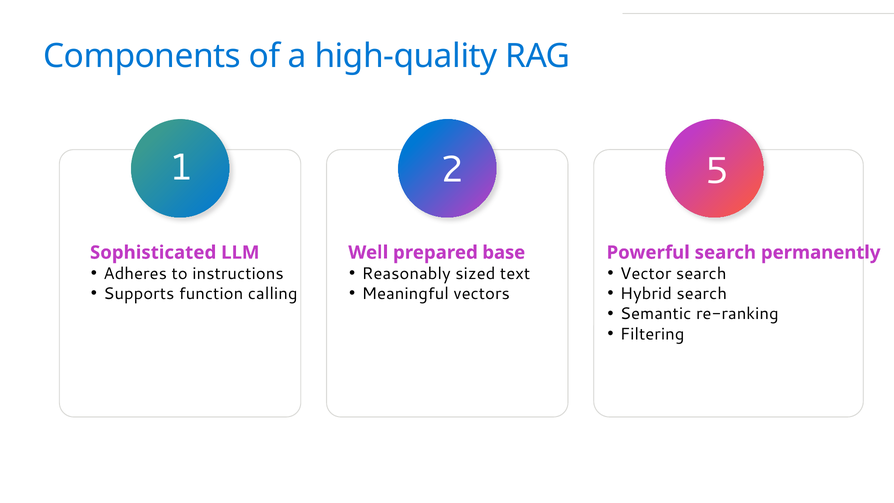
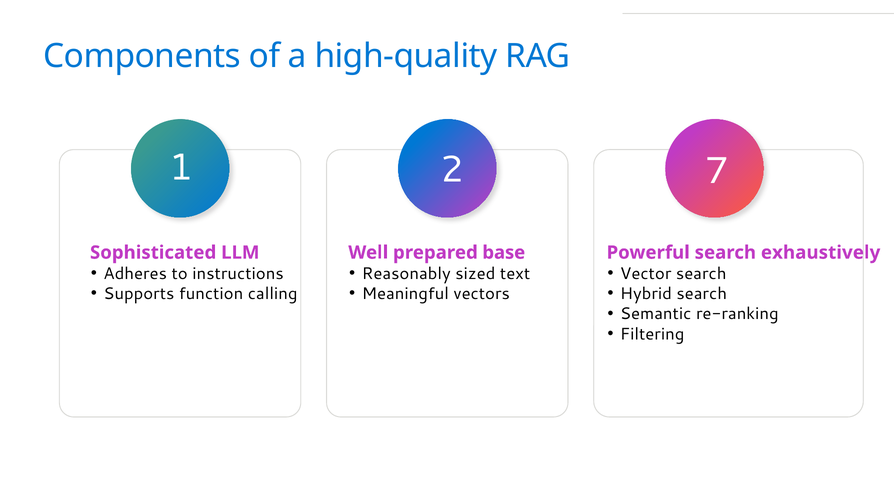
5: 5 -> 7
permanently: permanently -> exhaustively
